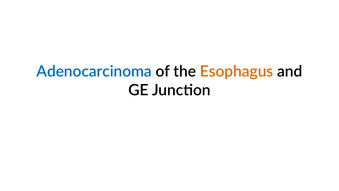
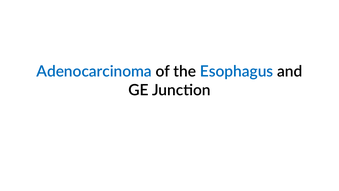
Esophagus colour: orange -> blue
